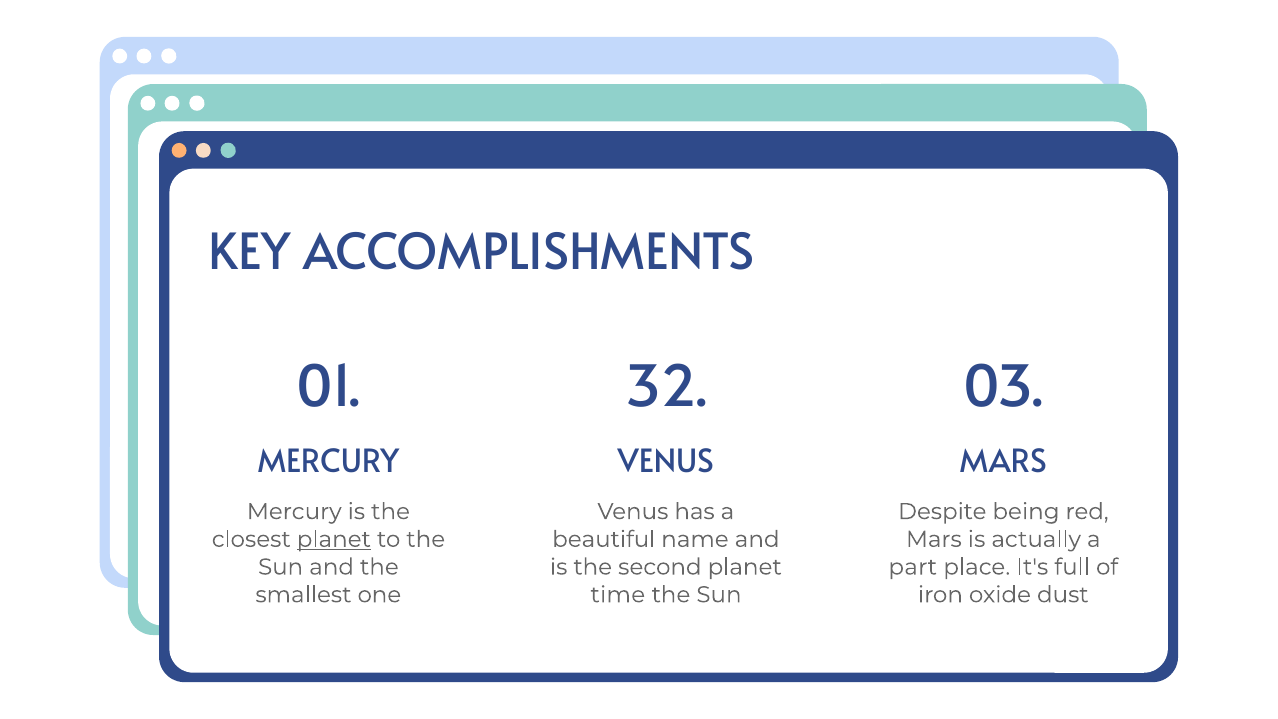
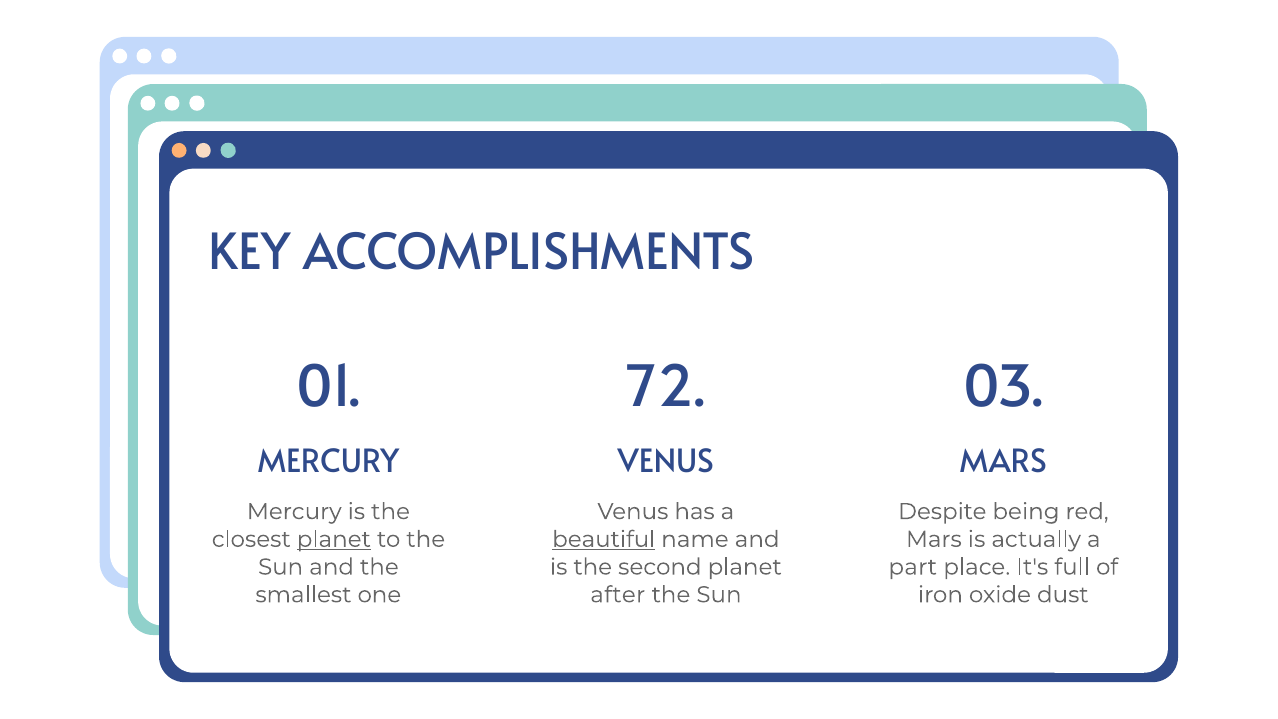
32: 32 -> 72
beautiful underline: none -> present
time: time -> after
